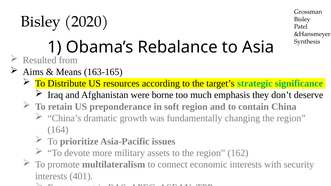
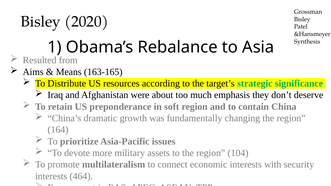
borne: borne -> about
162: 162 -> 104
401: 401 -> 464
